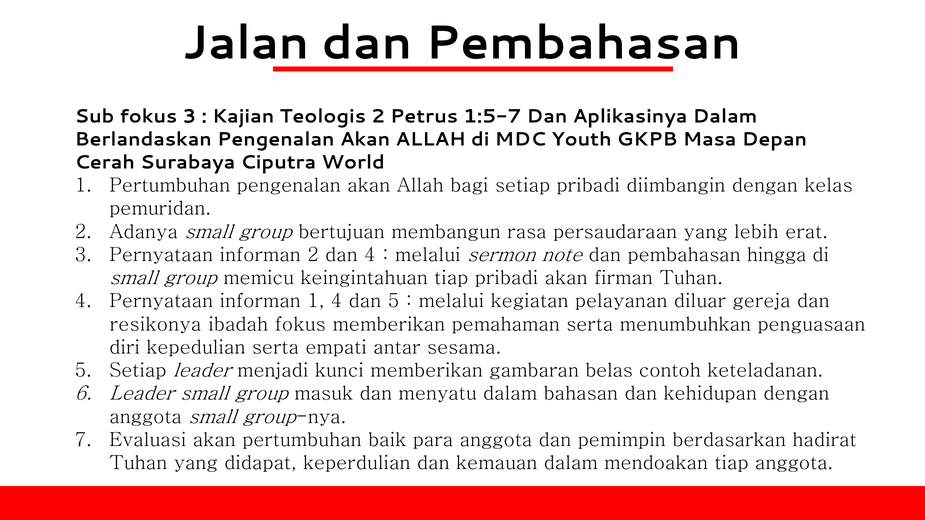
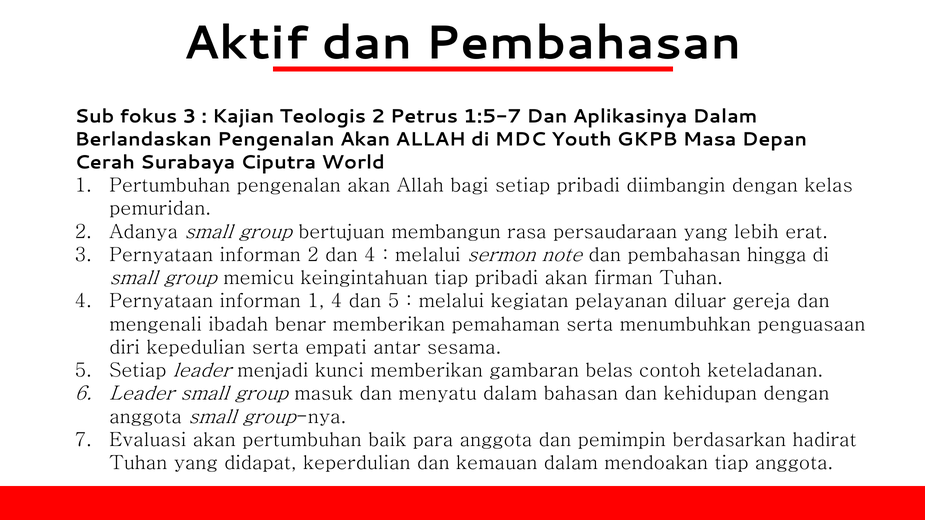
Jalan: Jalan -> Aktif
resikonya: resikonya -> mengenali
ibadah fokus: fokus -> benar
